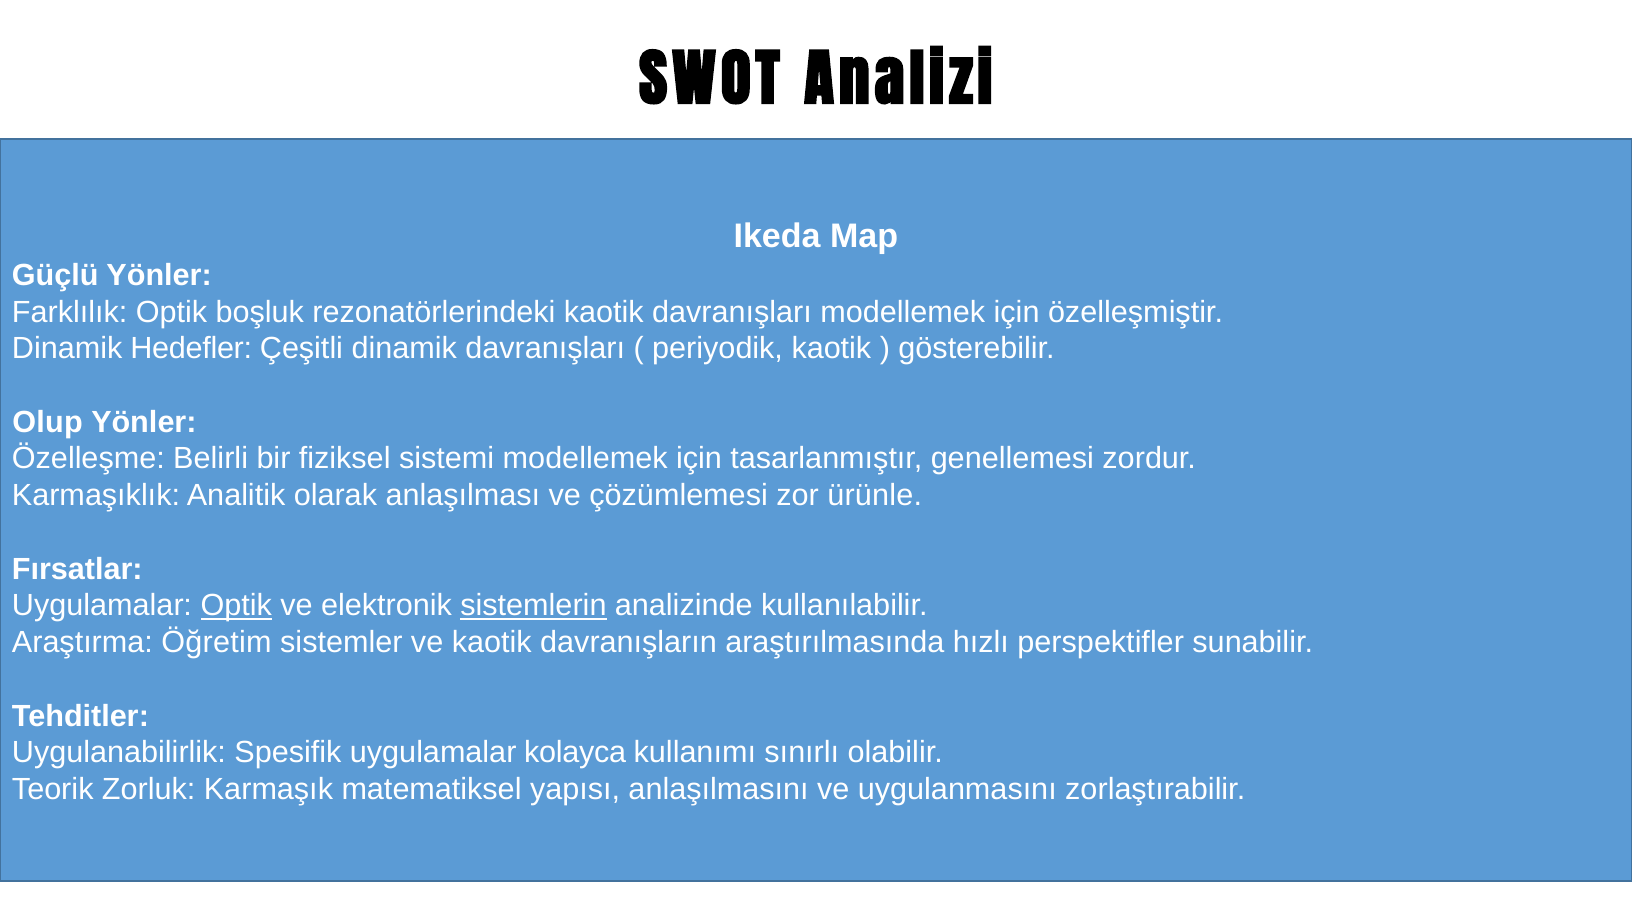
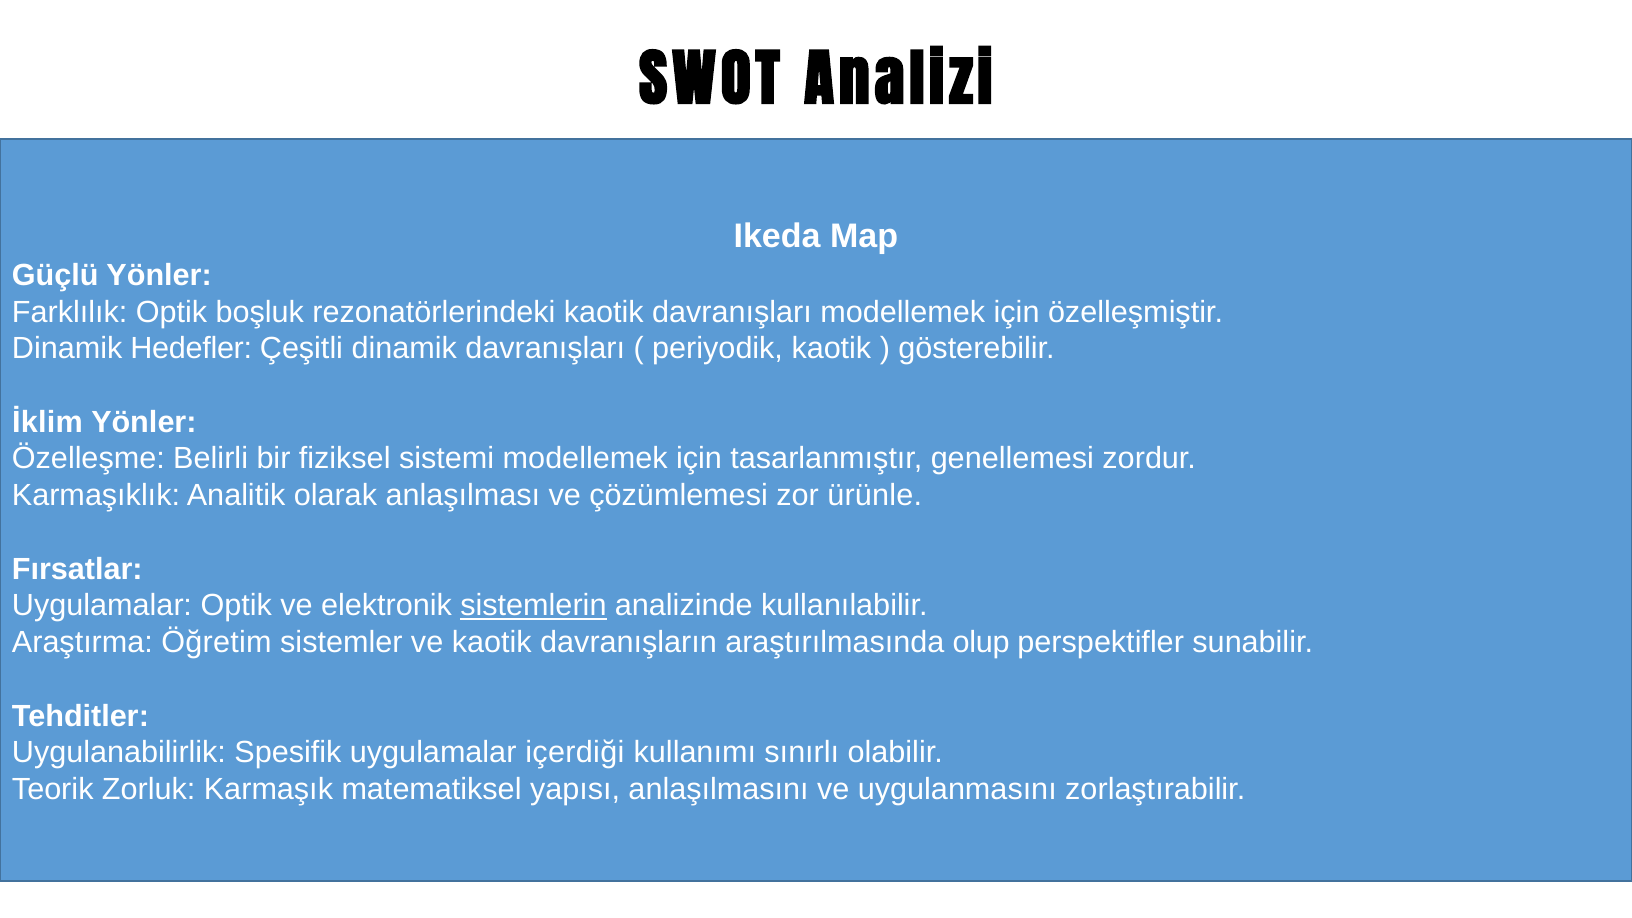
Olup: Olup -> İklim
Optik at (236, 606) underline: present -> none
hızlı: hızlı -> olup
kolayca: kolayca -> içerdiği
